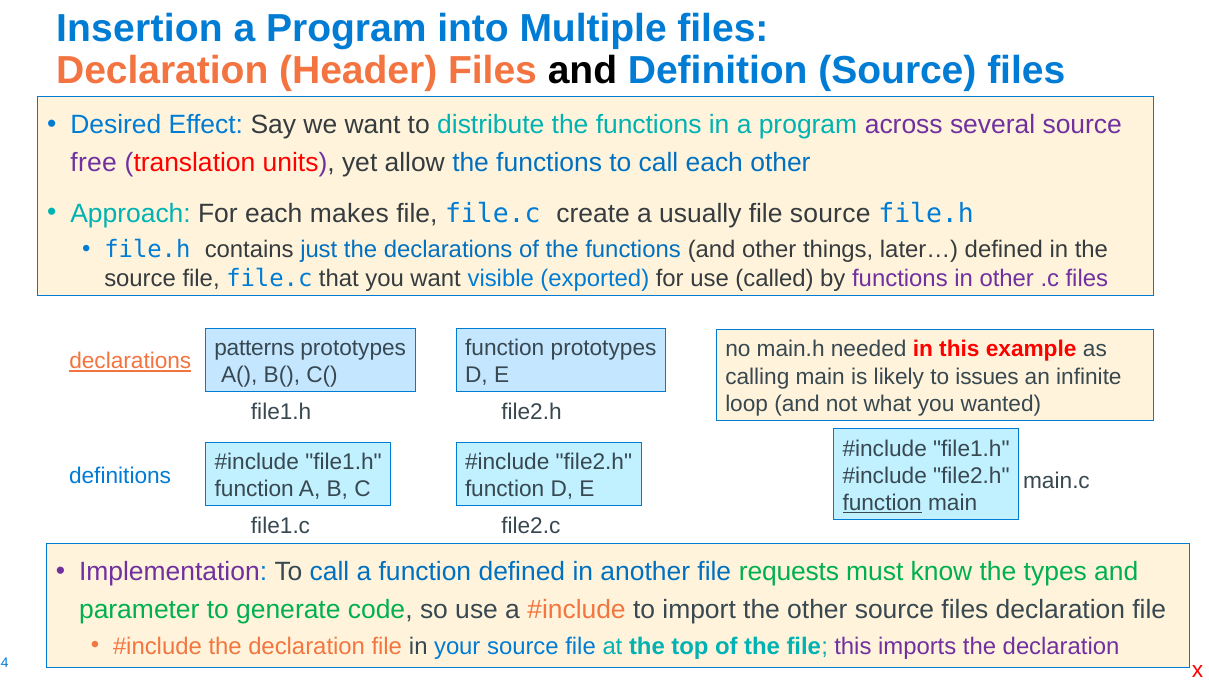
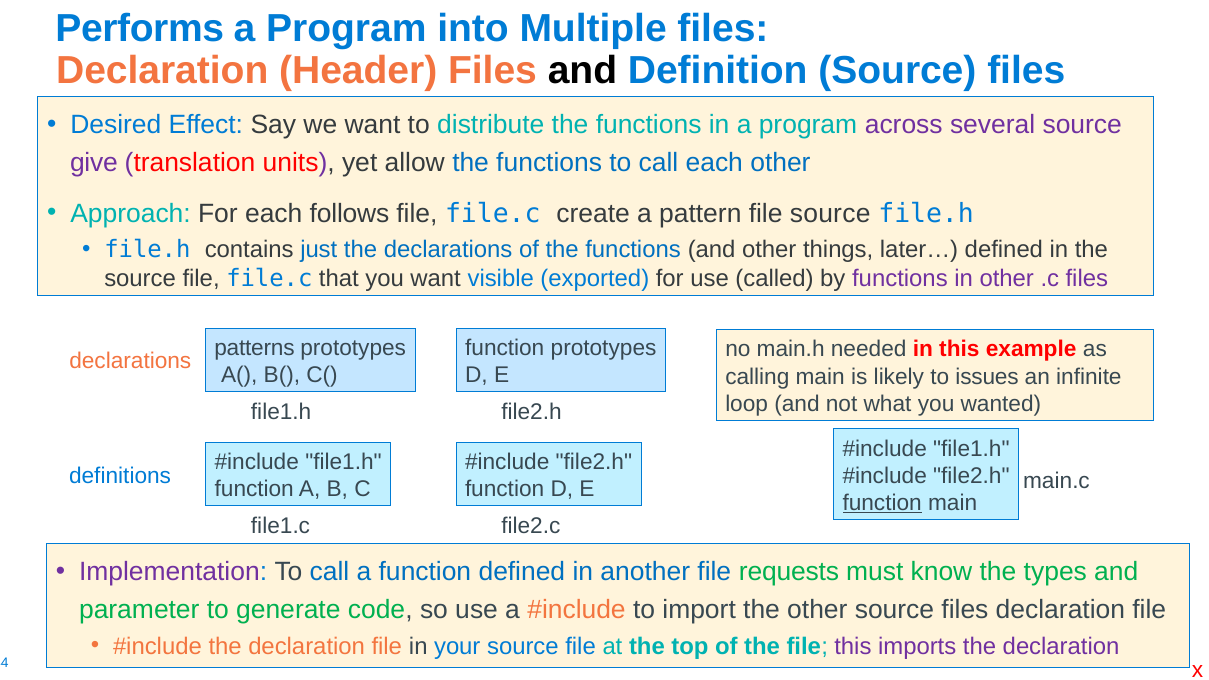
Insertion: Insertion -> Performs
free: free -> give
makes: makes -> follows
usually: usually -> pattern
declarations at (130, 361) underline: present -> none
